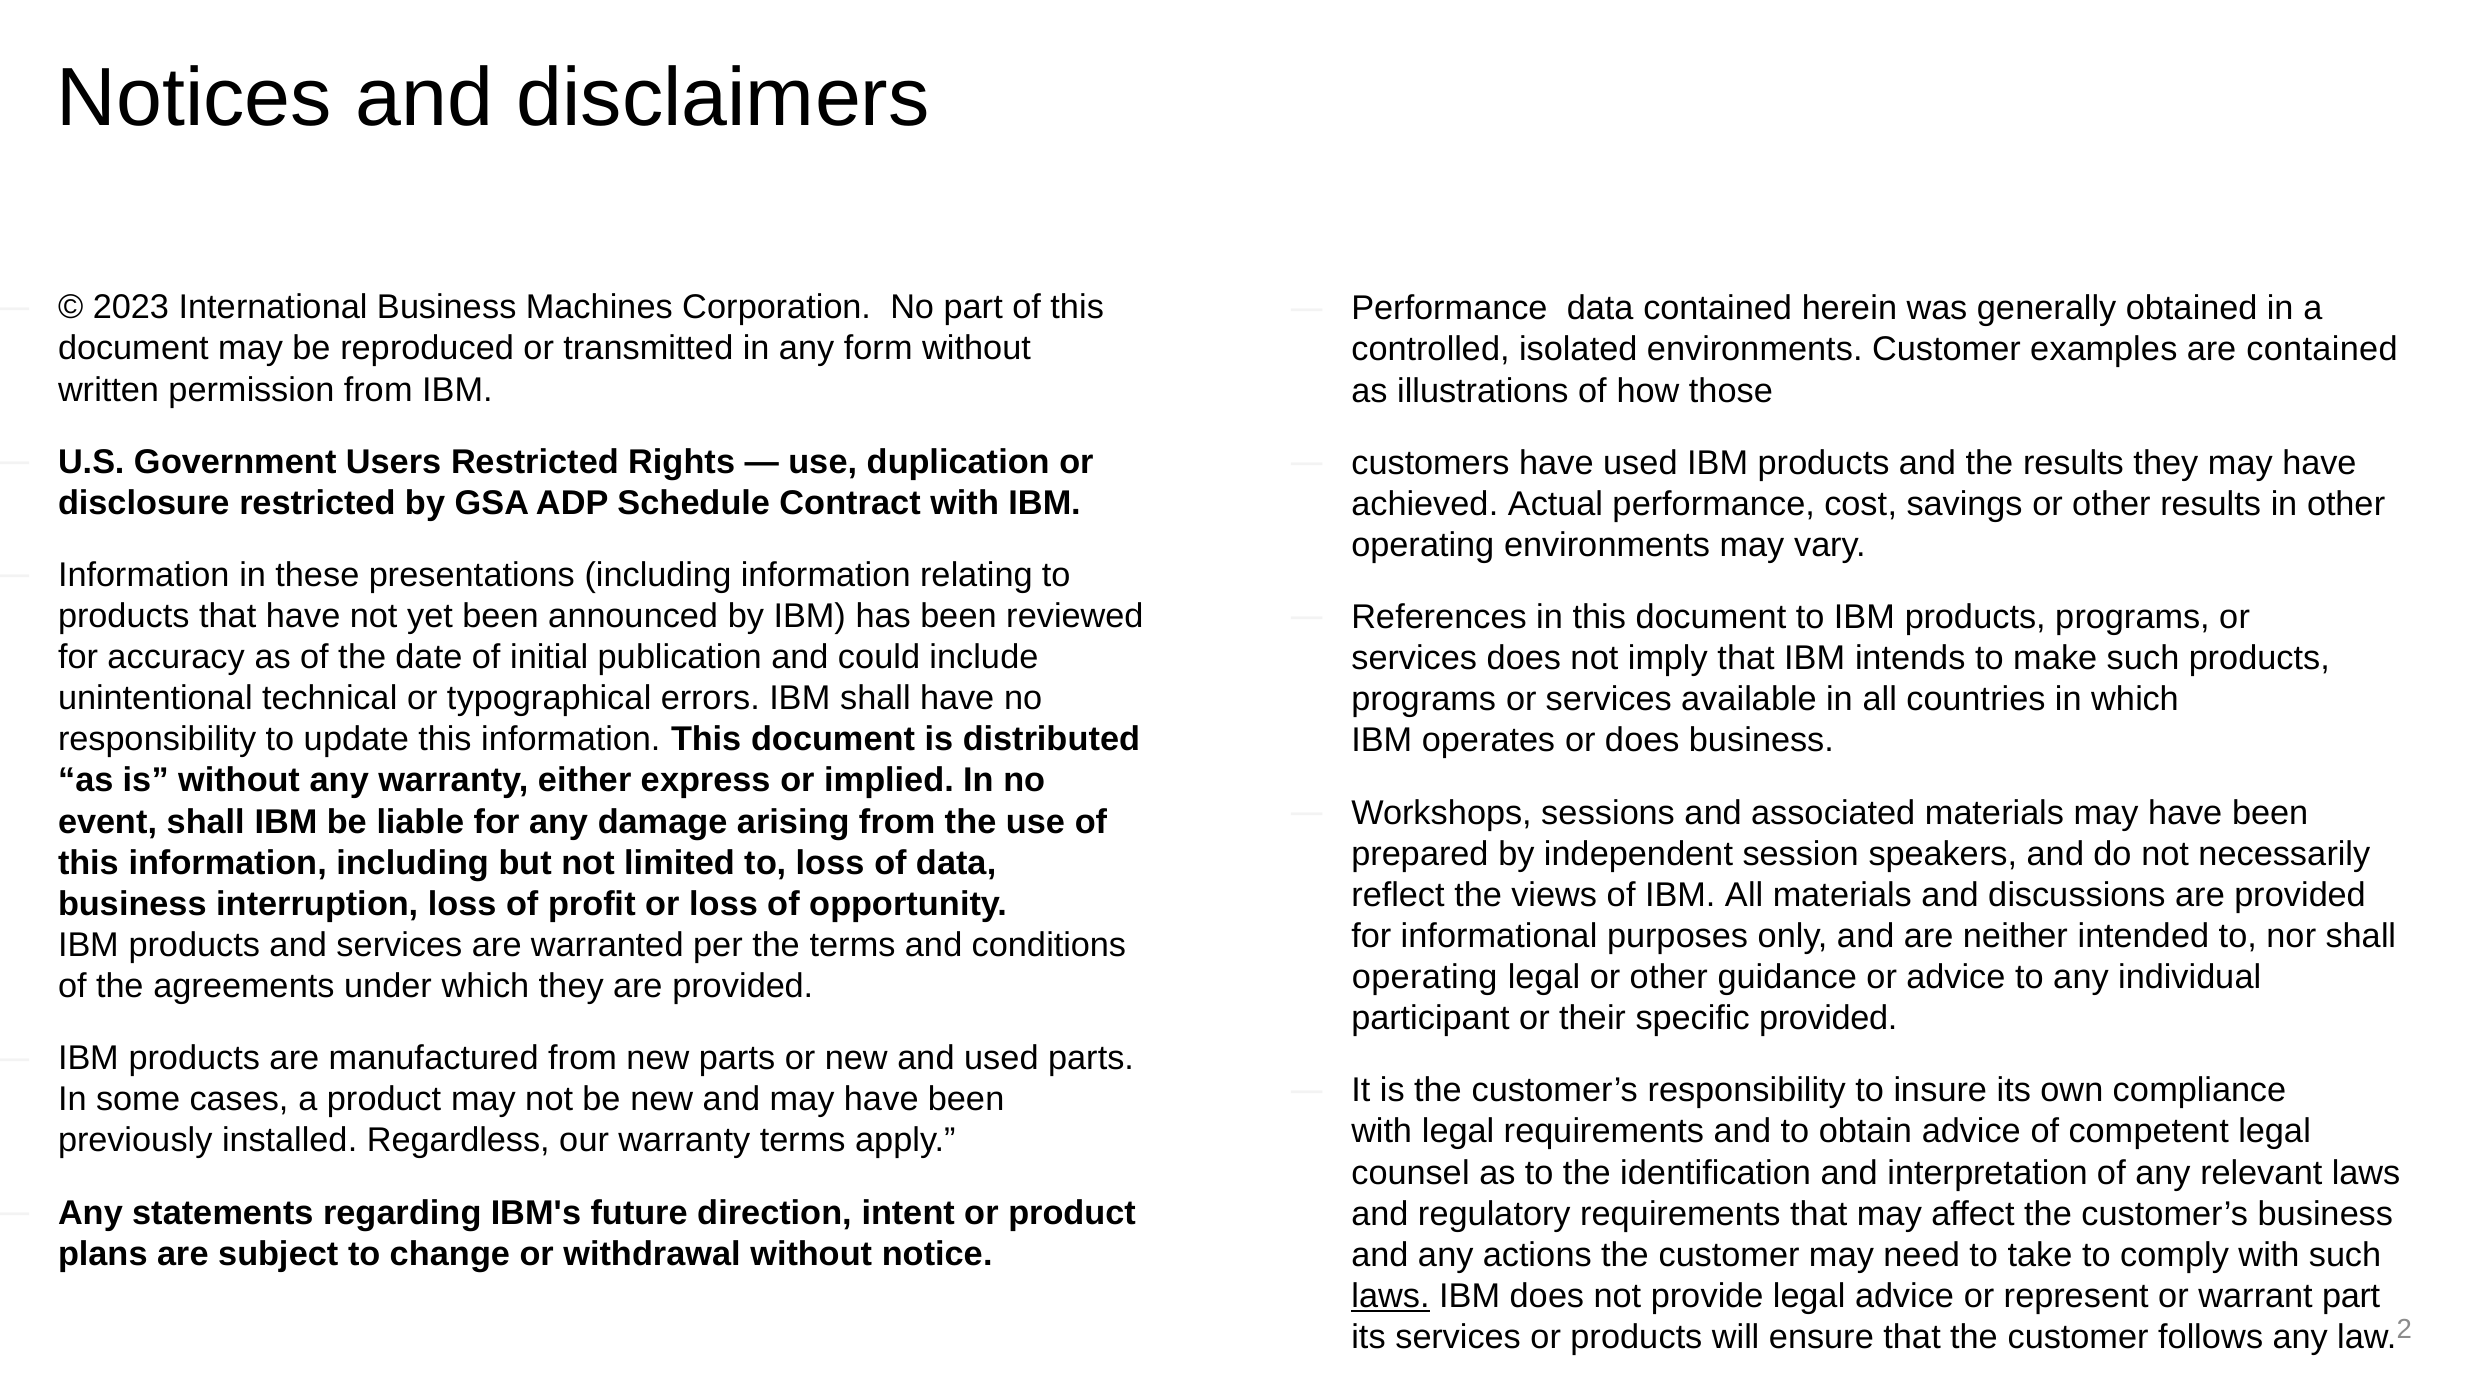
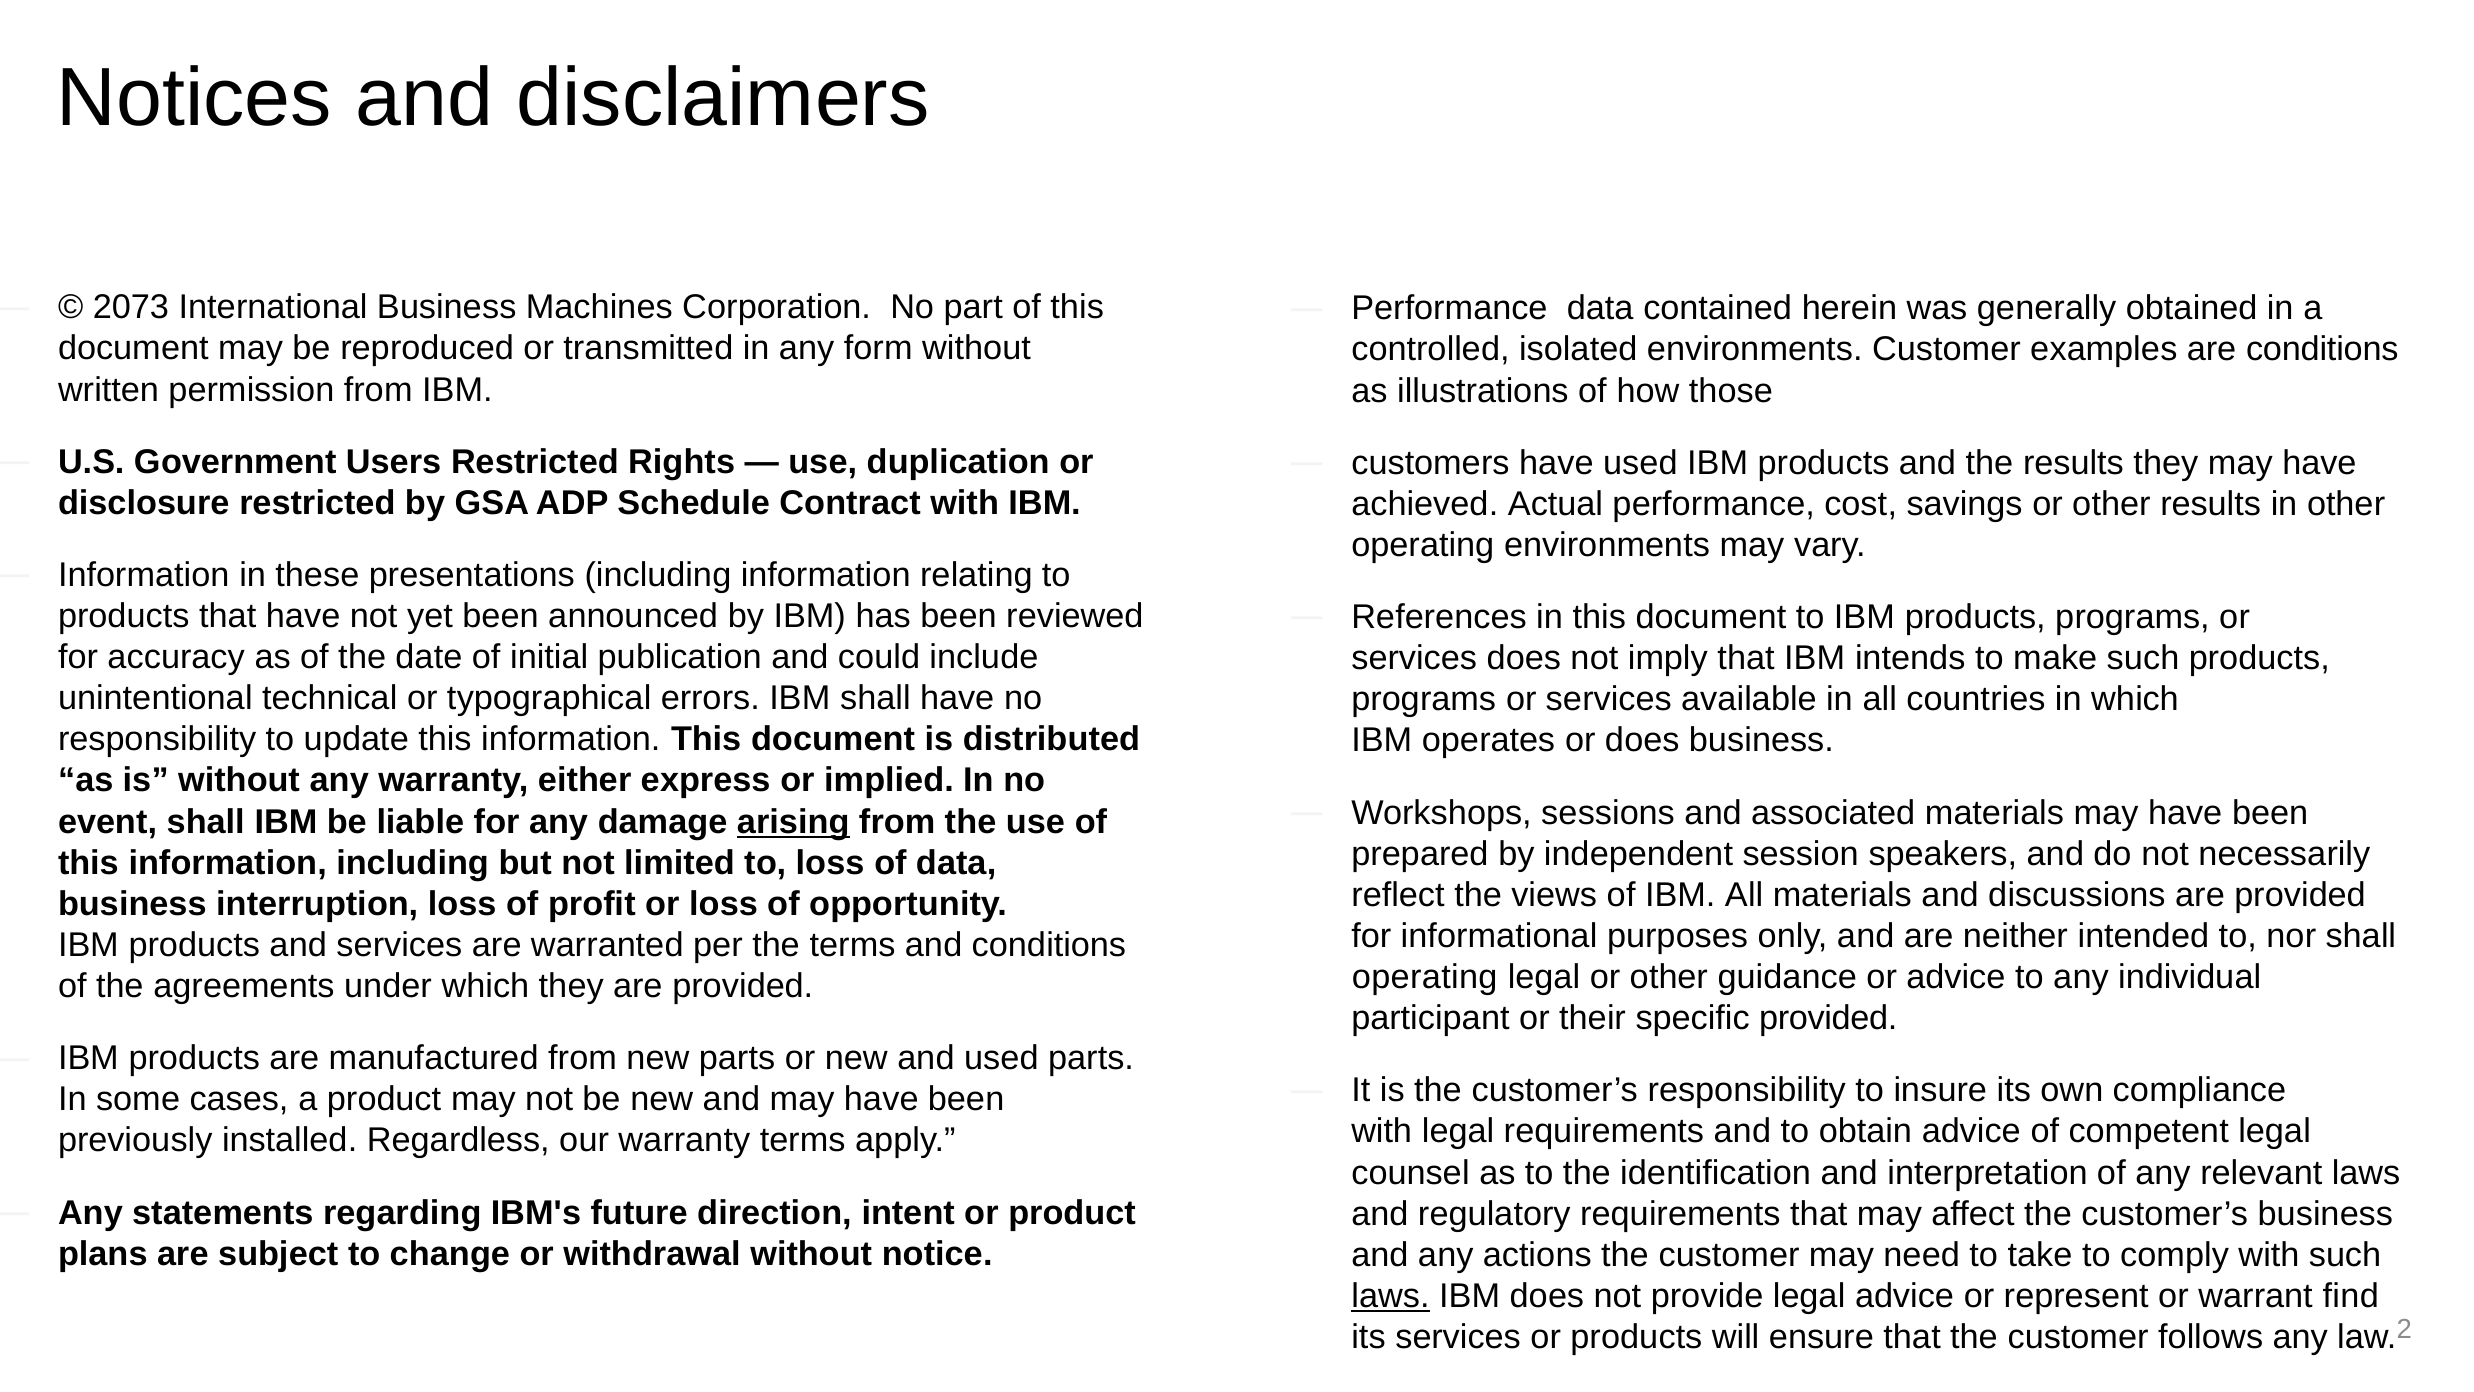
2023: 2023 -> 2073
are contained: contained -> conditions
arising underline: none -> present
warrant part: part -> find
